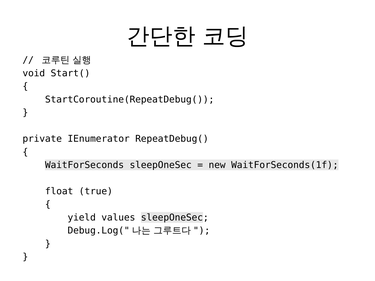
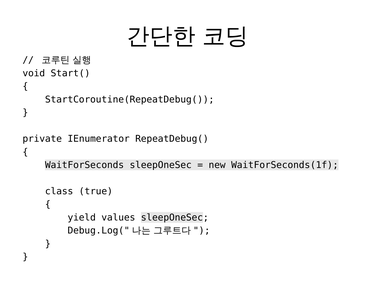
float: float -> class
